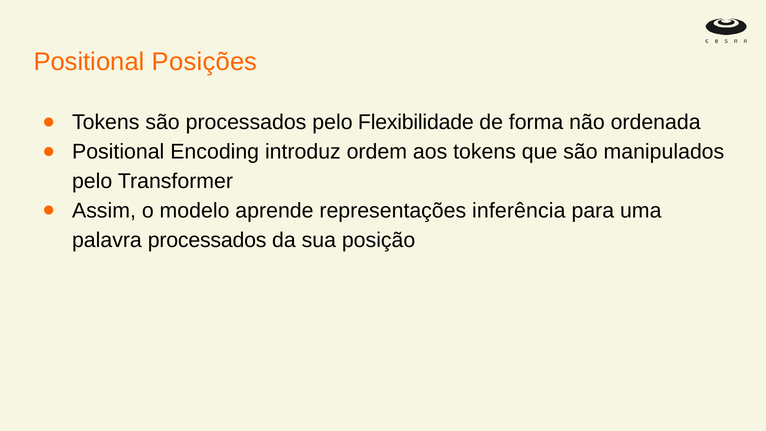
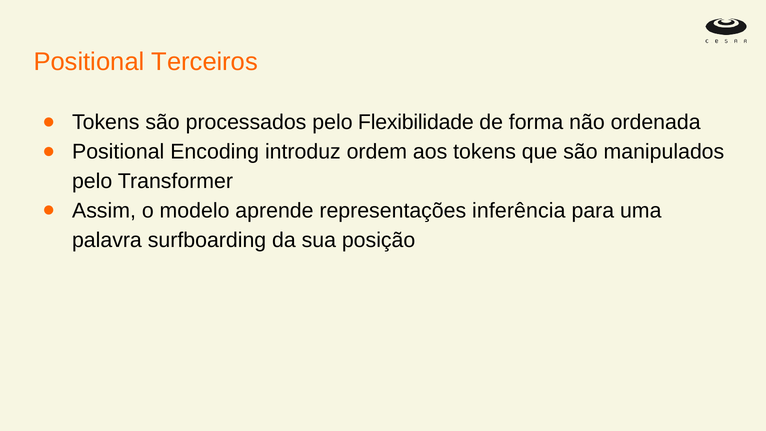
Posições: Posições -> Terceiros
palavra processados: processados -> surfboarding
